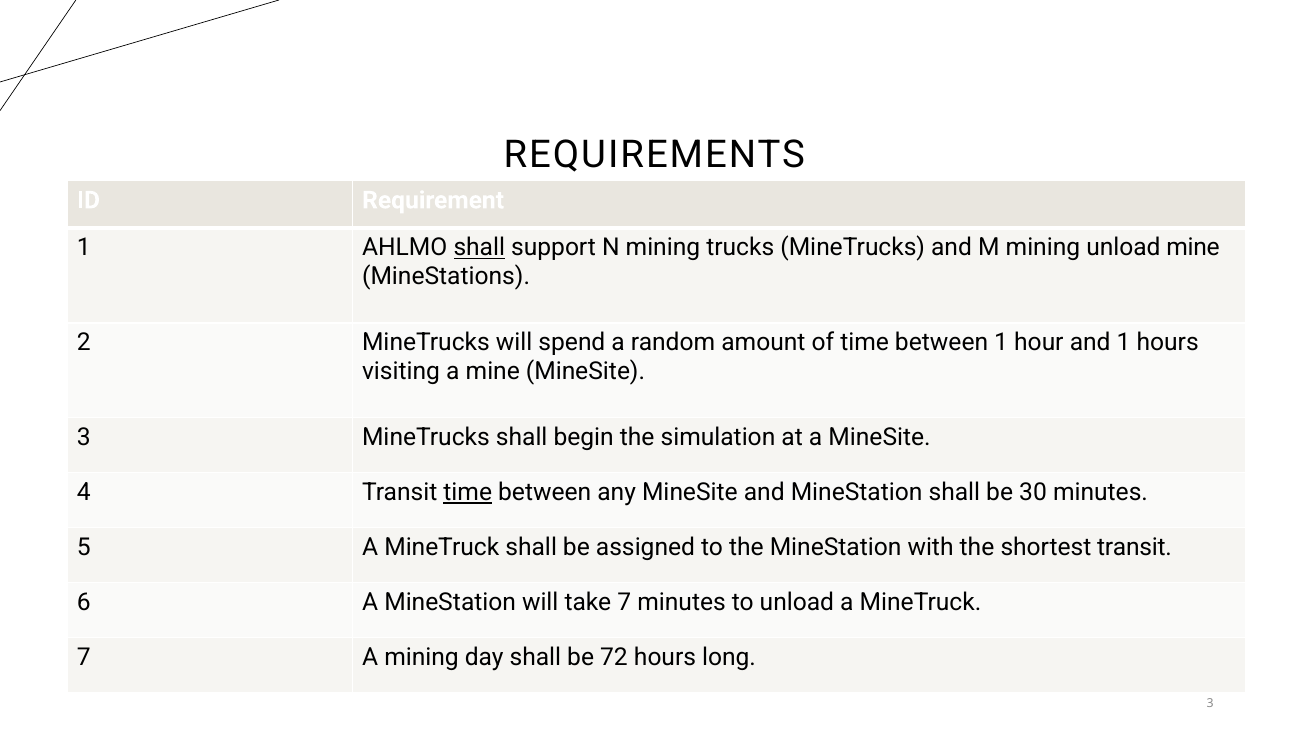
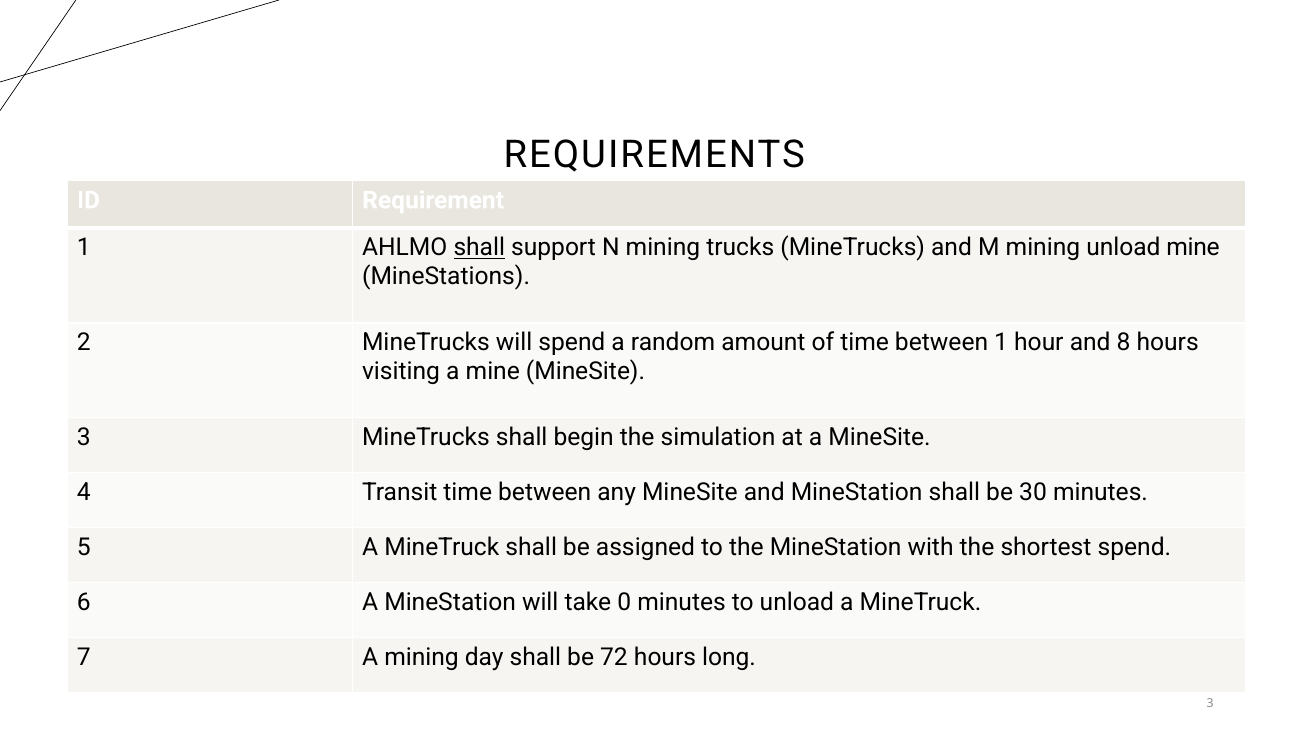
and 1: 1 -> 8
time at (468, 493) underline: present -> none
shortest transit: transit -> spend
take 7: 7 -> 0
